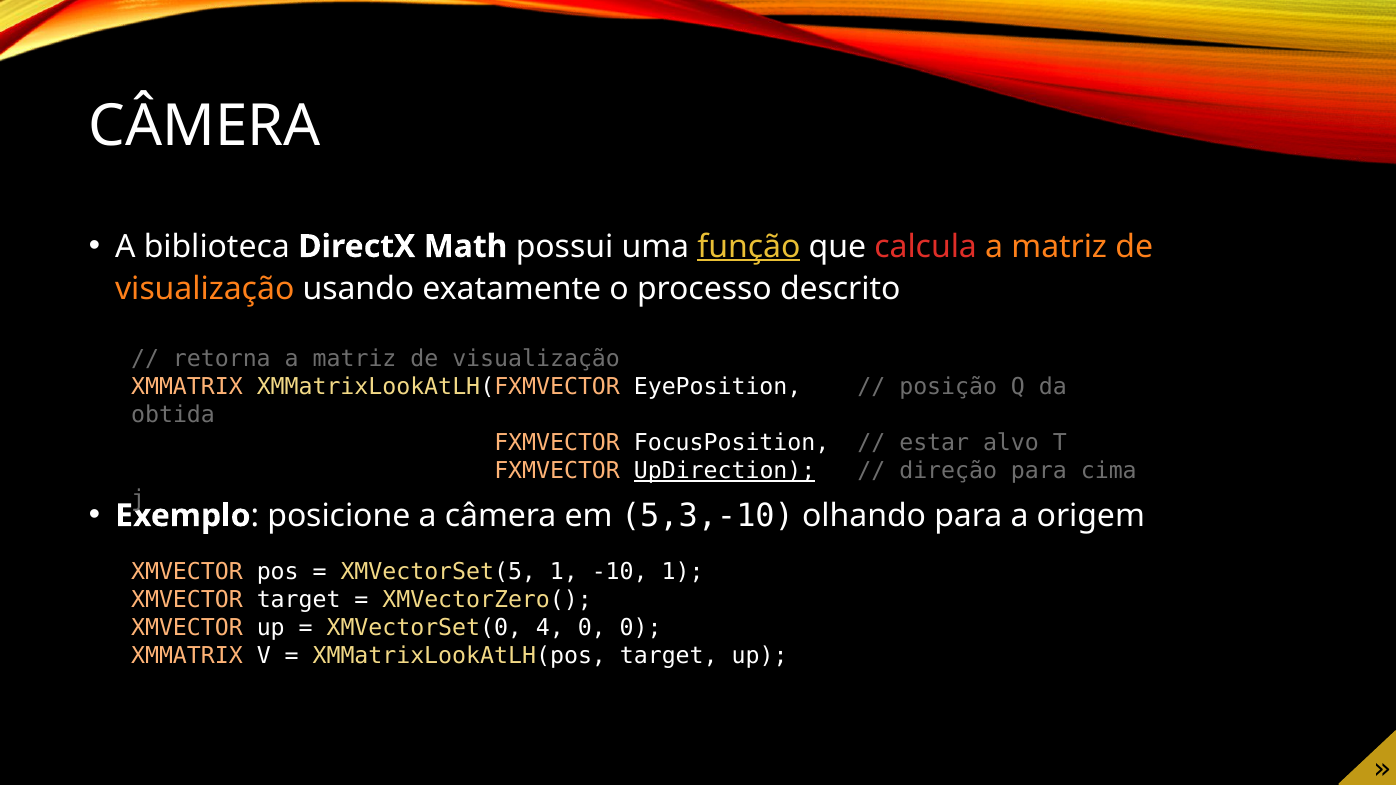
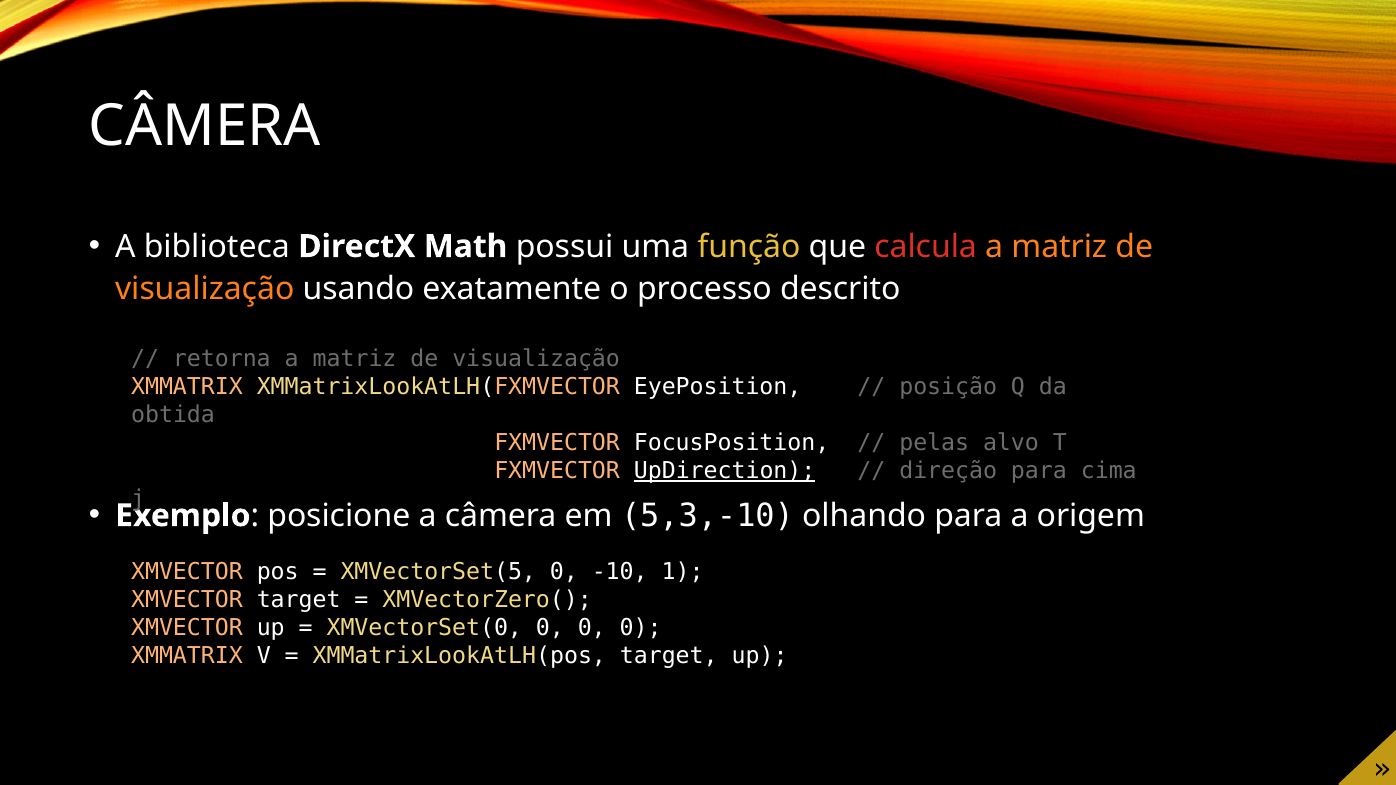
função underline: present -> none
estar: estar -> pelas
XMVectorSet(5 1: 1 -> 0
XMVectorSet(0 4: 4 -> 0
